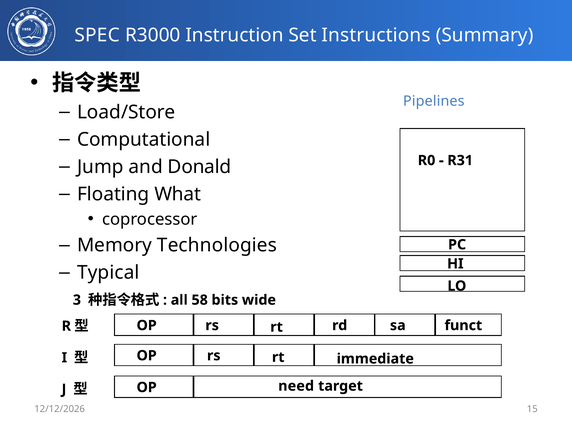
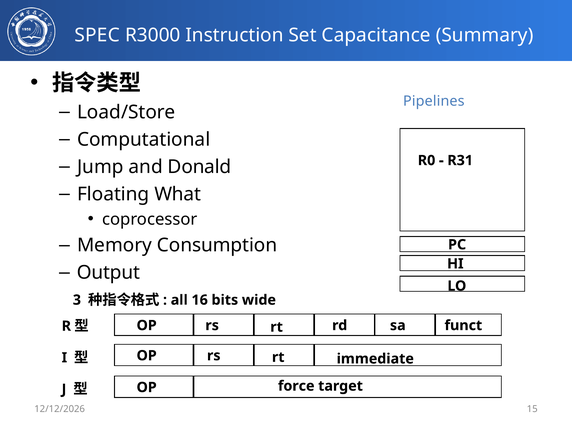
Instructions: Instructions -> Capacitance
Technologies: Technologies -> Consumption
Typical: Typical -> Output
58: 58 -> 16
need: need -> force
